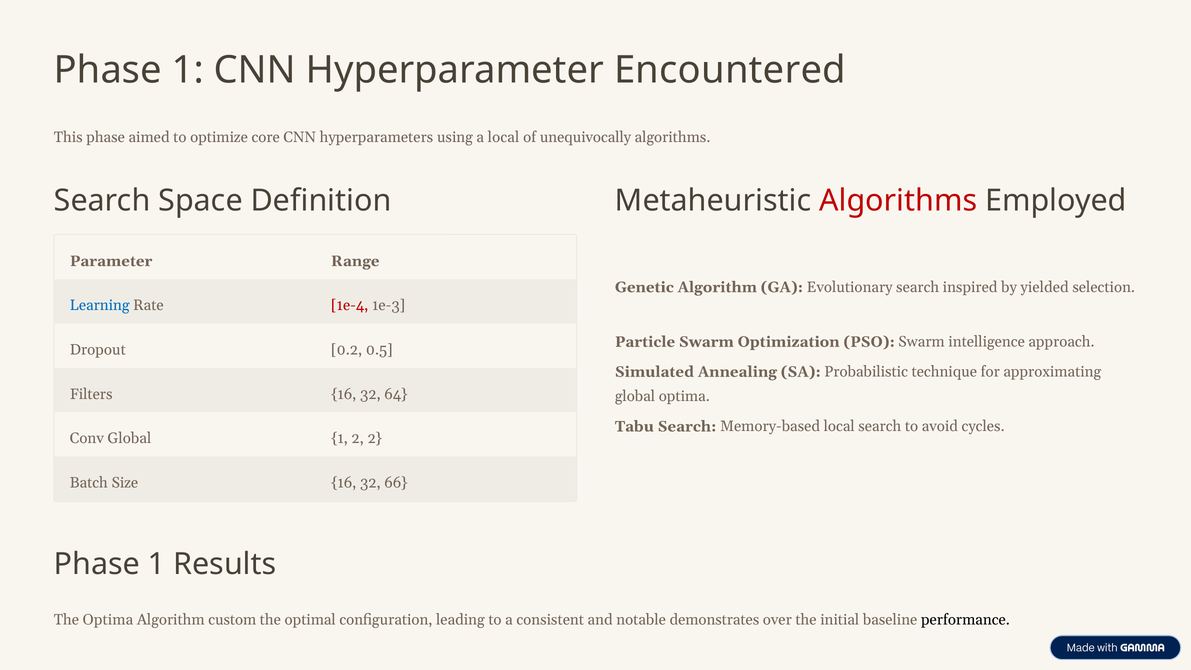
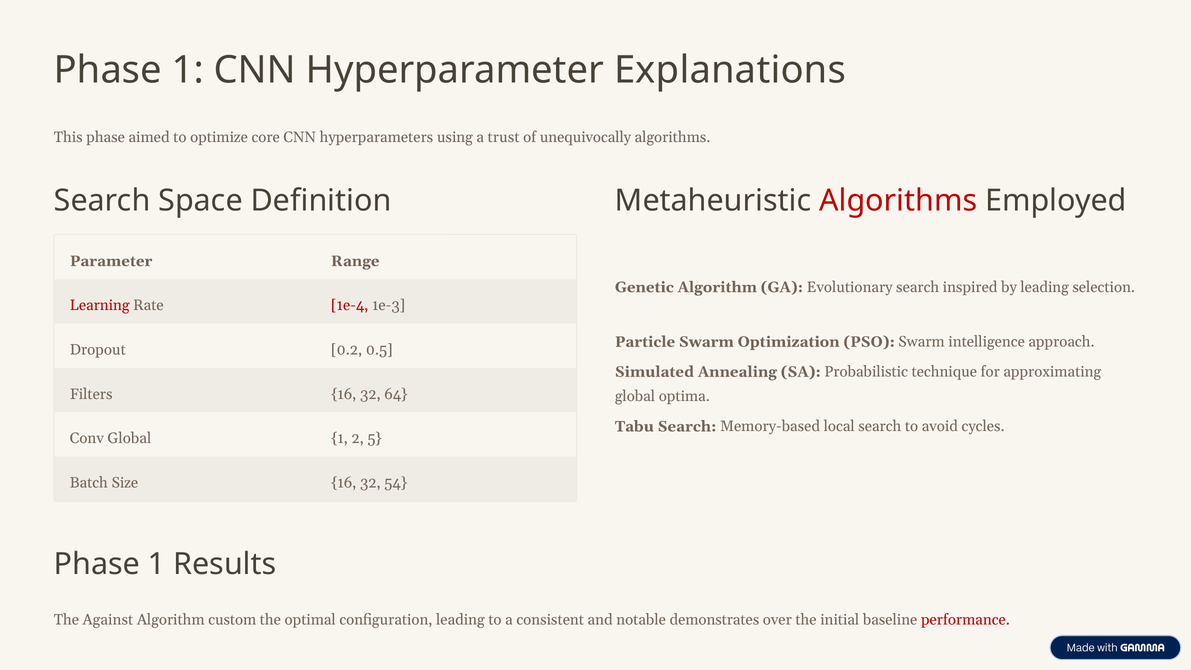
Encountered: Encountered -> Explanations
a local: local -> trust
by yielded: yielded -> leading
Learning colour: blue -> red
2 2: 2 -> 5
66: 66 -> 54
The Optima: Optima -> Against
performance colour: black -> red
